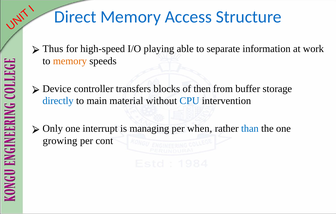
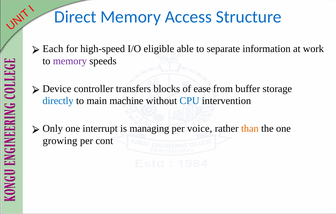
Thus: Thus -> Each
playing: playing -> eligible
memory at (70, 61) colour: orange -> purple
then: then -> ease
material: material -> machine
when: when -> voice
than colour: blue -> orange
